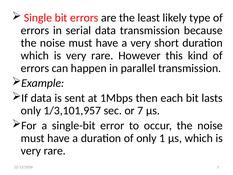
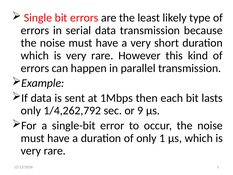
1/3,101,957: 1/3,101,957 -> 1/4,262,792
7: 7 -> 9
